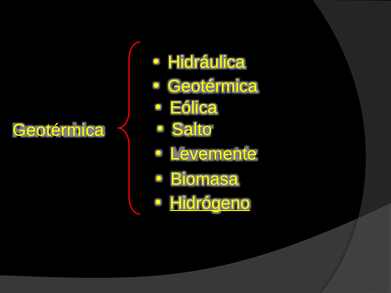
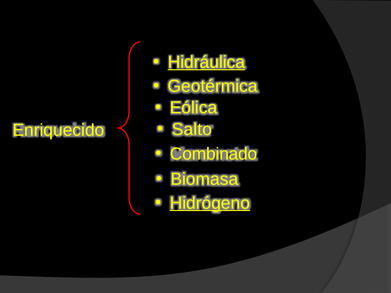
Hidráulica underline: none -> present
Geotérmica at (58, 130): Geotérmica -> Enriquecido
Levemente: Levemente -> Combinado
